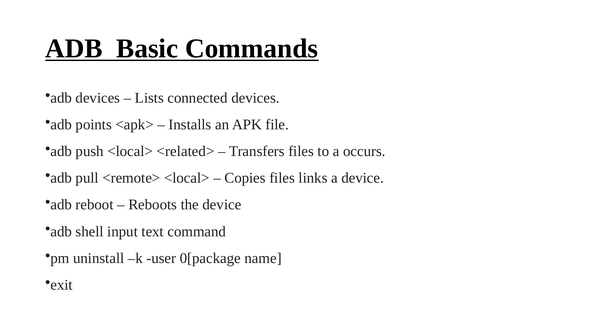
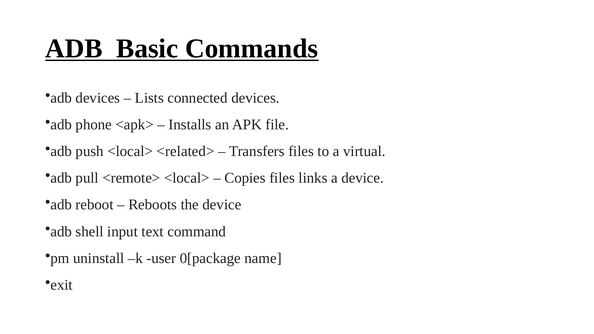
points: points -> phone
occurs: occurs -> virtual
